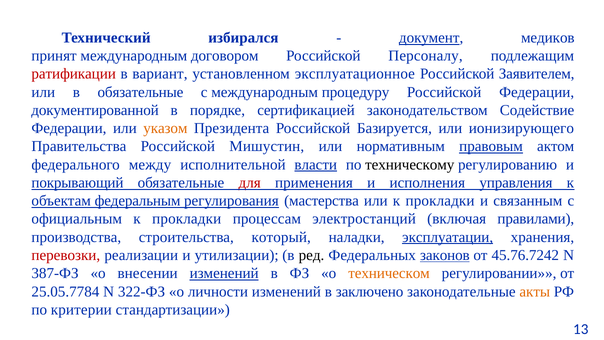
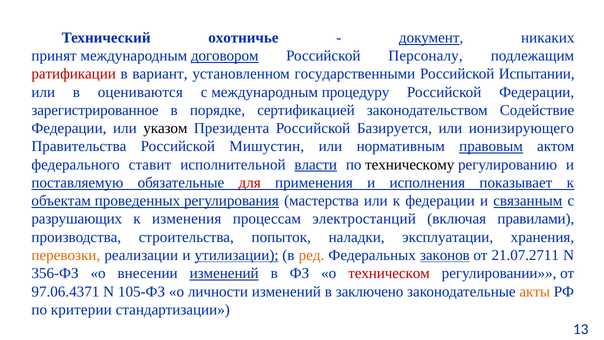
избирался: избирался -> охотничье
медиков: медиков -> никаких
договором underline: none -> present
эксплуатационное: эксплуатационное -> государственными
Заявителем: Заявителем -> Испытании
в обязательные: обязательные -> оцениваются
документированной: документированной -> зарегистрированное
указом colour: orange -> black
между: между -> ставит
покрывающий: покрывающий -> поставляемую
управления: управления -> показывает
федеральным: федеральным -> проведенных
или к прокладки: прокладки -> федерации
связанным underline: none -> present
официальным: официальным -> разрушающих
прокладки at (187, 219): прокладки -> изменения
который: который -> попыток
эксплуатации underline: present -> none
перевозки colour: red -> orange
утилизации underline: none -> present
ред colour: black -> orange
45.76.7242: 45.76.7242 -> 21.07.2711
387-ФЗ: 387-ФЗ -> 356-ФЗ
техническом colour: orange -> red
25.05.7784: 25.05.7784 -> 97.06.4371
322-ФЗ: 322-ФЗ -> 105-ФЗ
